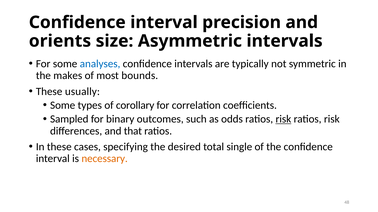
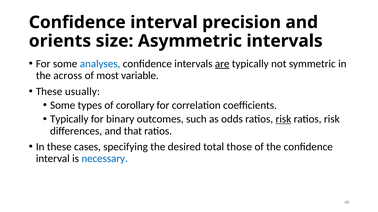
are underline: none -> present
makes: makes -> across
bounds: bounds -> variable
Sampled at (69, 119): Sampled -> Typically
single: single -> those
necessary colour: orange -> blue
